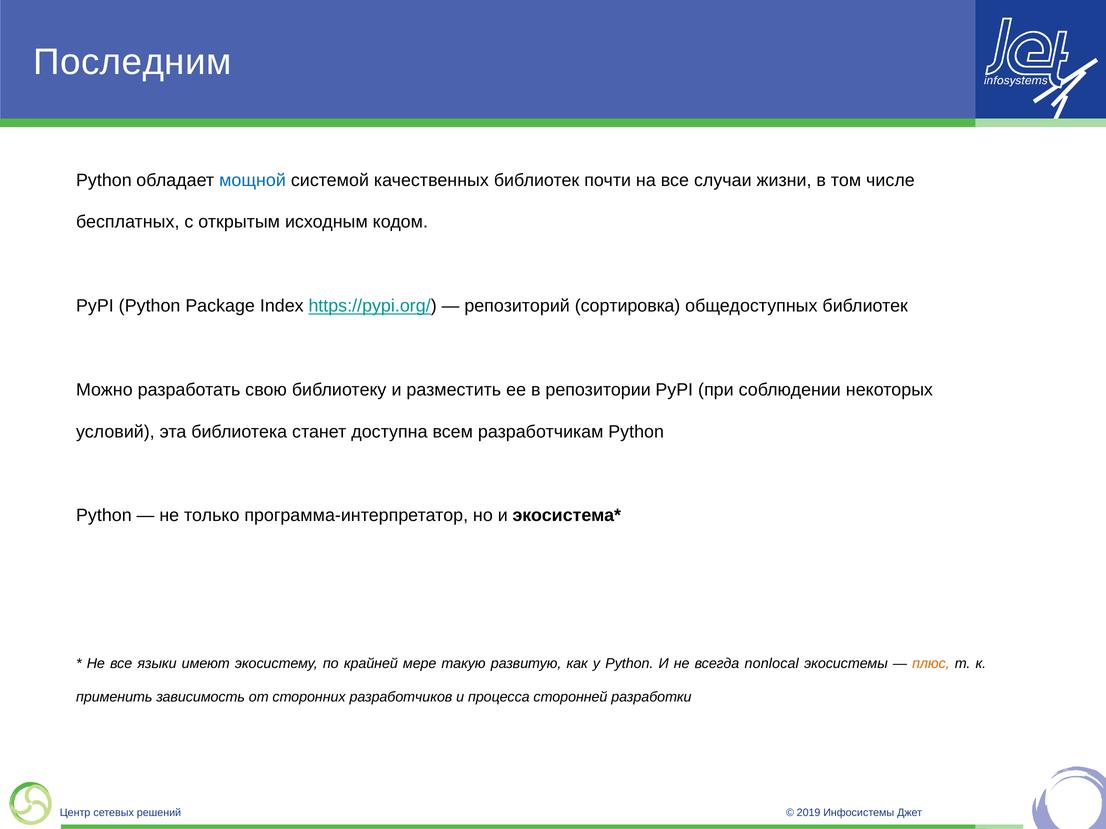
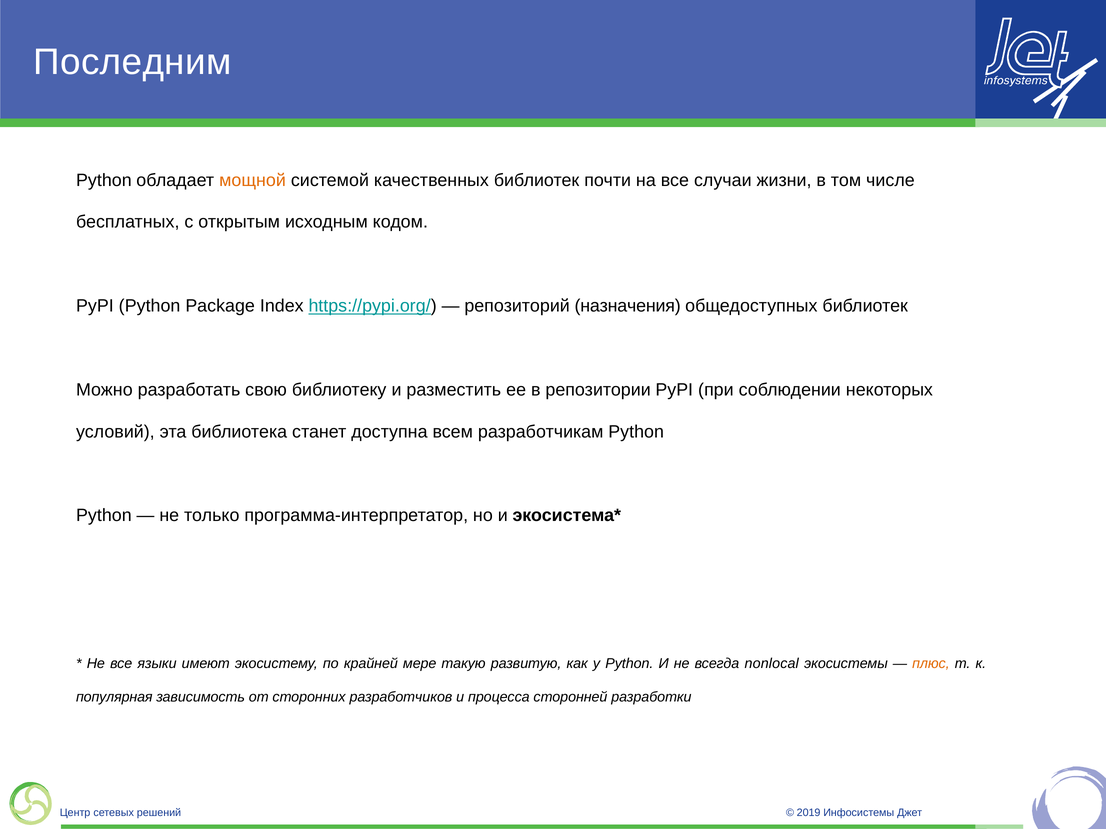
мощной colour: blue -> orange
сортировка: сортировка -> назначения
применить: применить -> популярная
